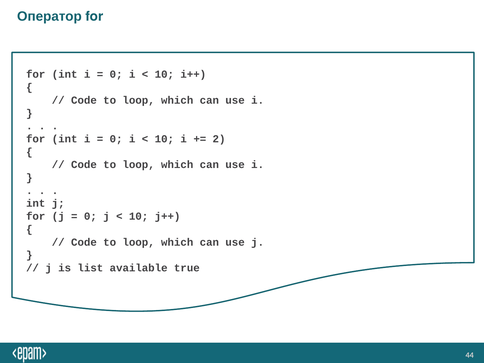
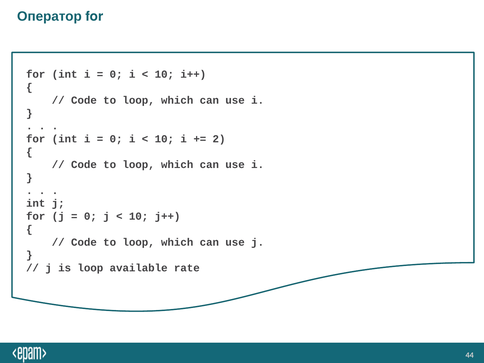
is list: list -> loop
true: true -> rate
